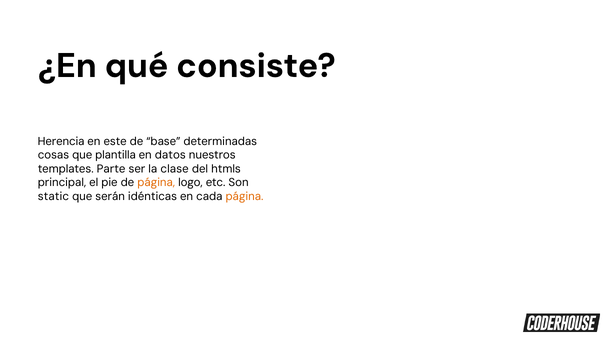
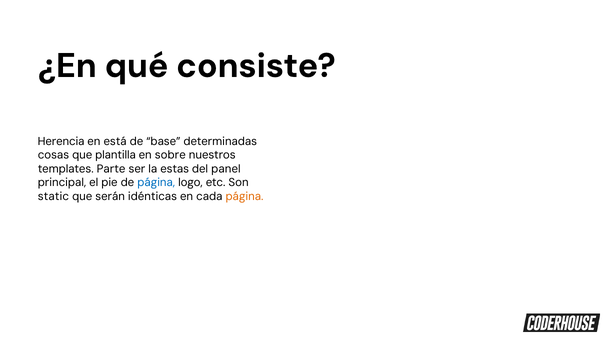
este: este -> está
datos: datos -> sobre
clase: clase -> estas
htmls: htmls -> panel
página at (156, 183) colour: orange -> blue
